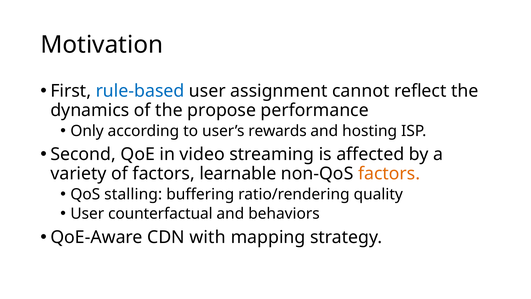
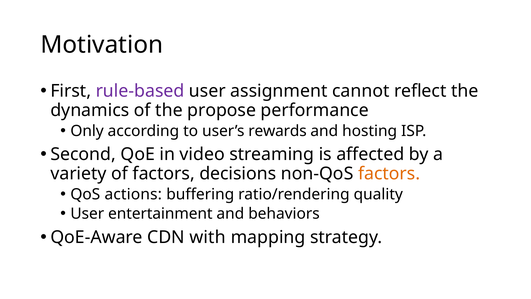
rule-based colour: blue -> purple
learnable: learnable -> decisions
stalling: stalling -> actions
counterfactual: counterfactual -> entertainment
